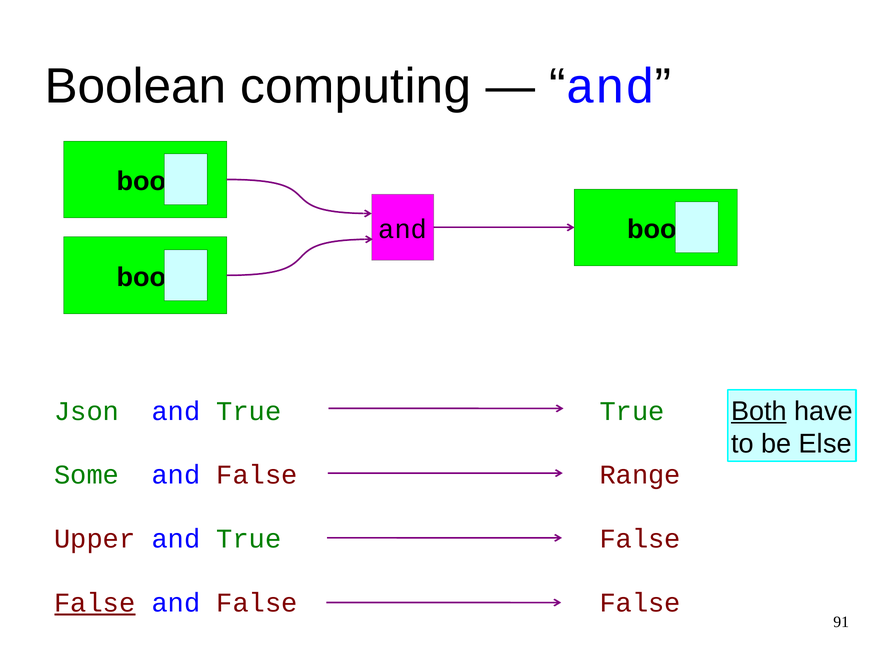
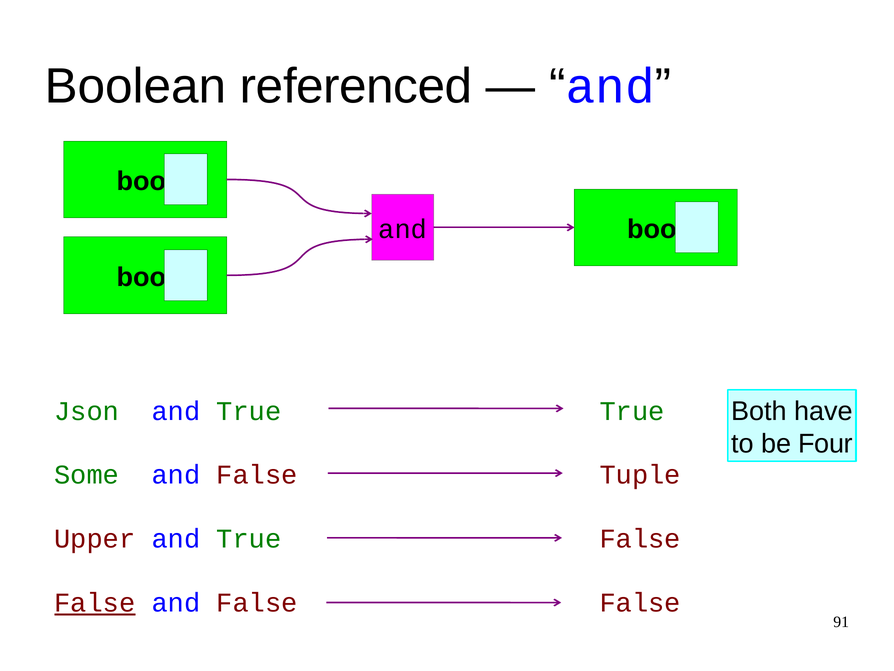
computing: computing -> referenced
Both underline: present -> none
Else: Else -> Four
Range: Range -> Tuple
